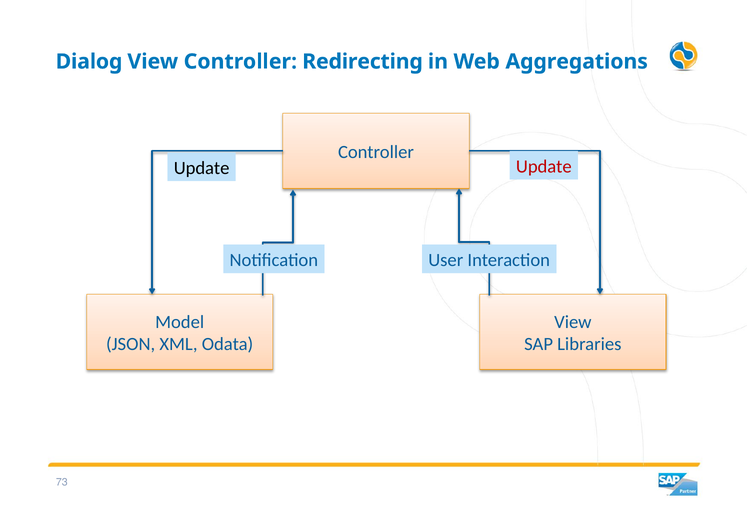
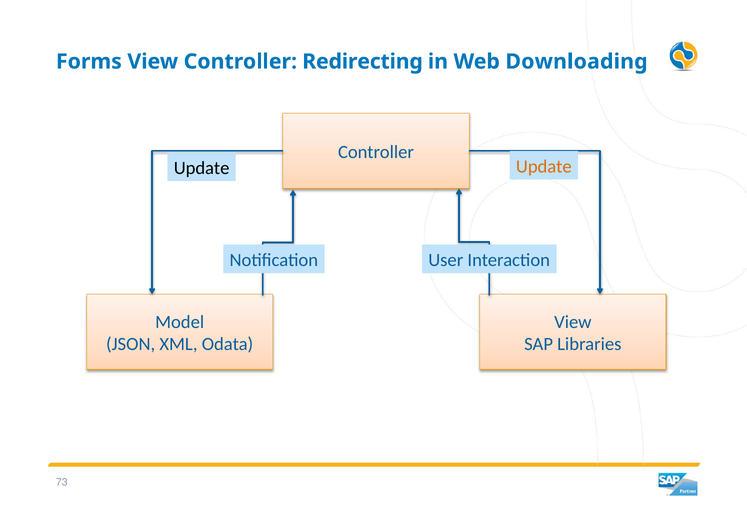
Dialog: Dialog -> Forms
Aggregations: Aggregations -> Downloading
Update at (544, 167) colour: red -> orange
